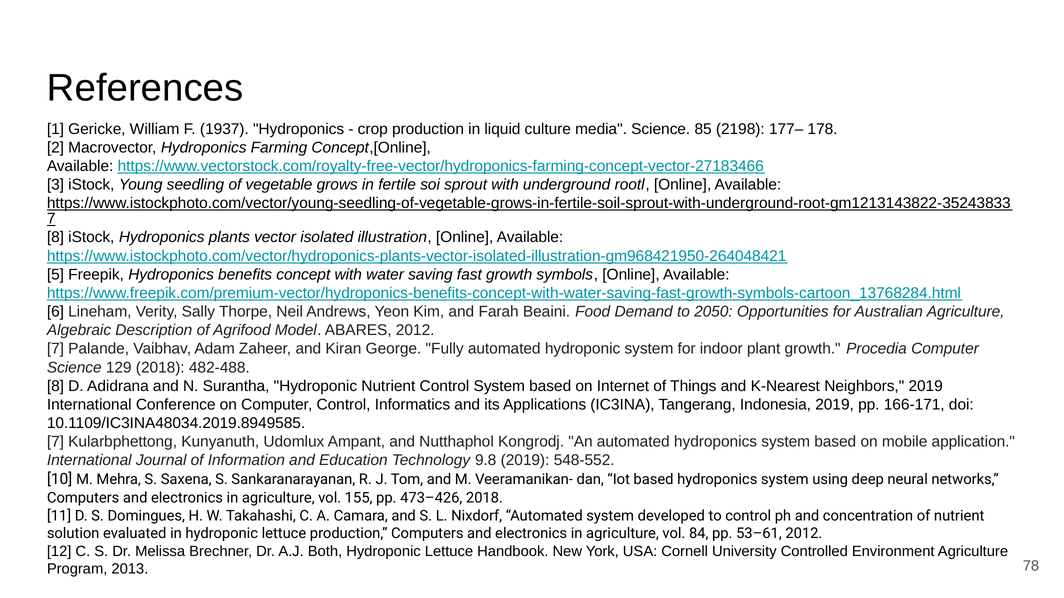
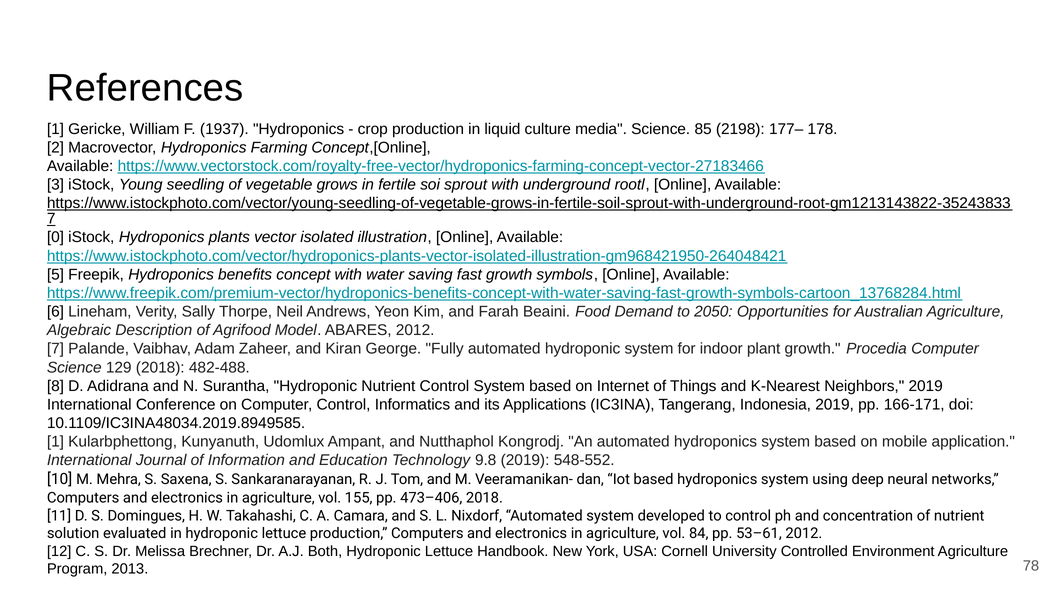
8 at (55, 238): 8 -> 0
7 at (55, 442): 7 -> 1
473–426: 473–426 -> 473–406
